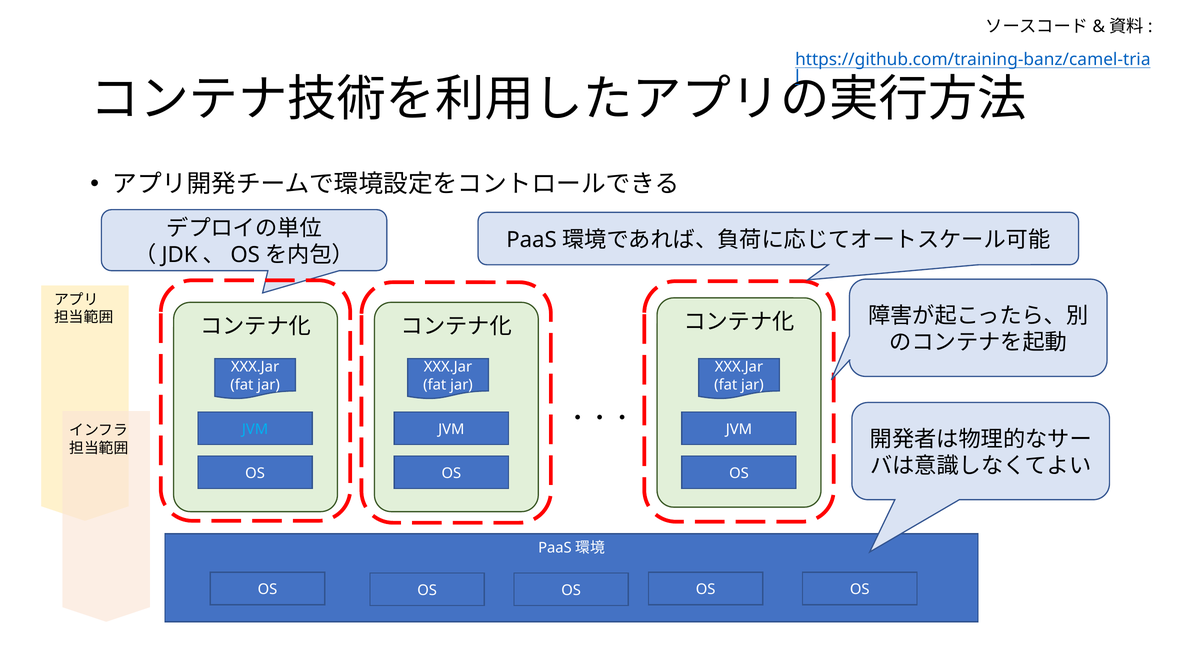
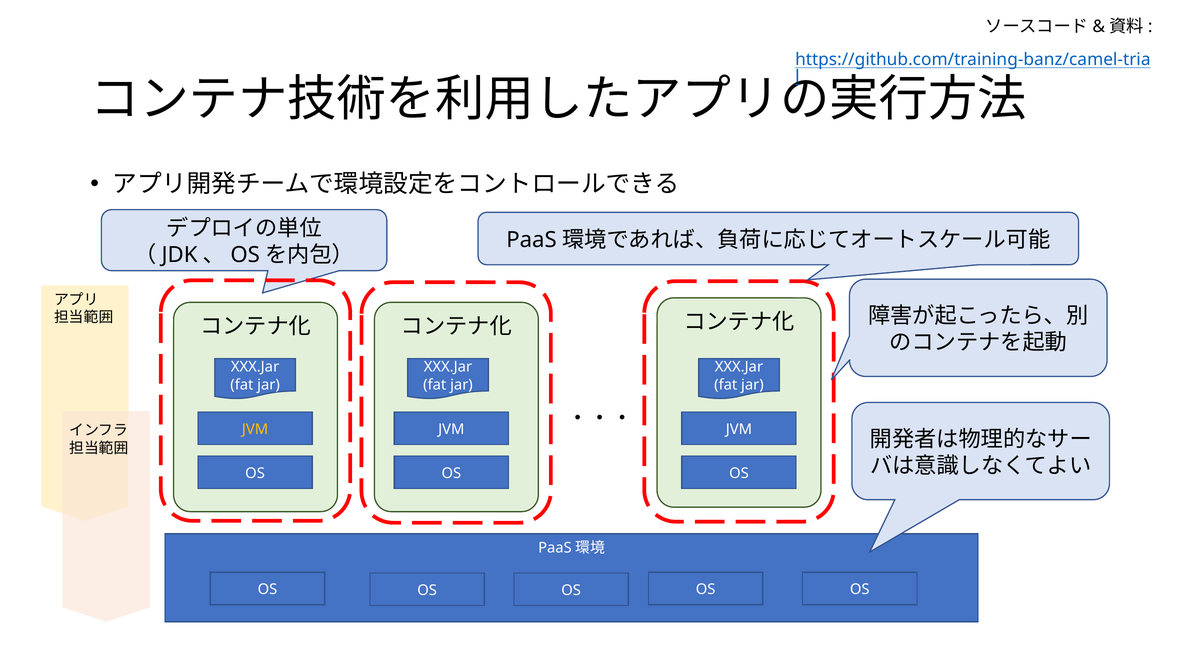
JVM at (255, 429) colour: light blue -> yellow
